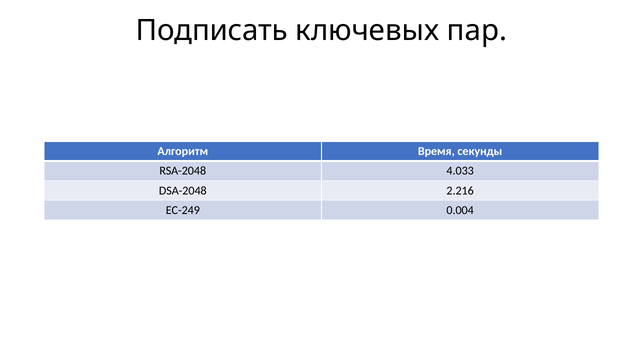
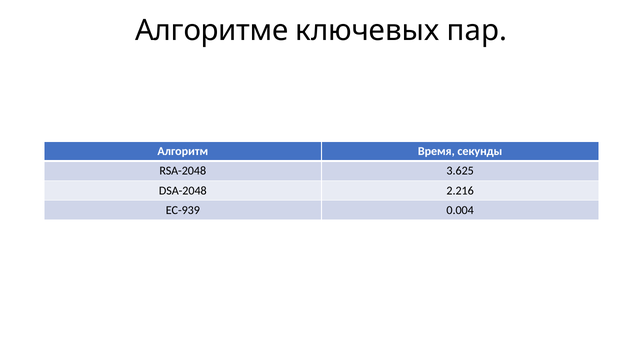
Подписать: Подписать -> Алгоритме
4.033: 4.033 -> 3.625
EC-249: EC-249 -> EC-939
